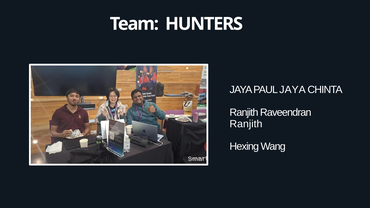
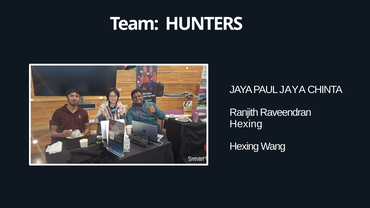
Ranjith at (246, 124): Ranjith -> Hexing
